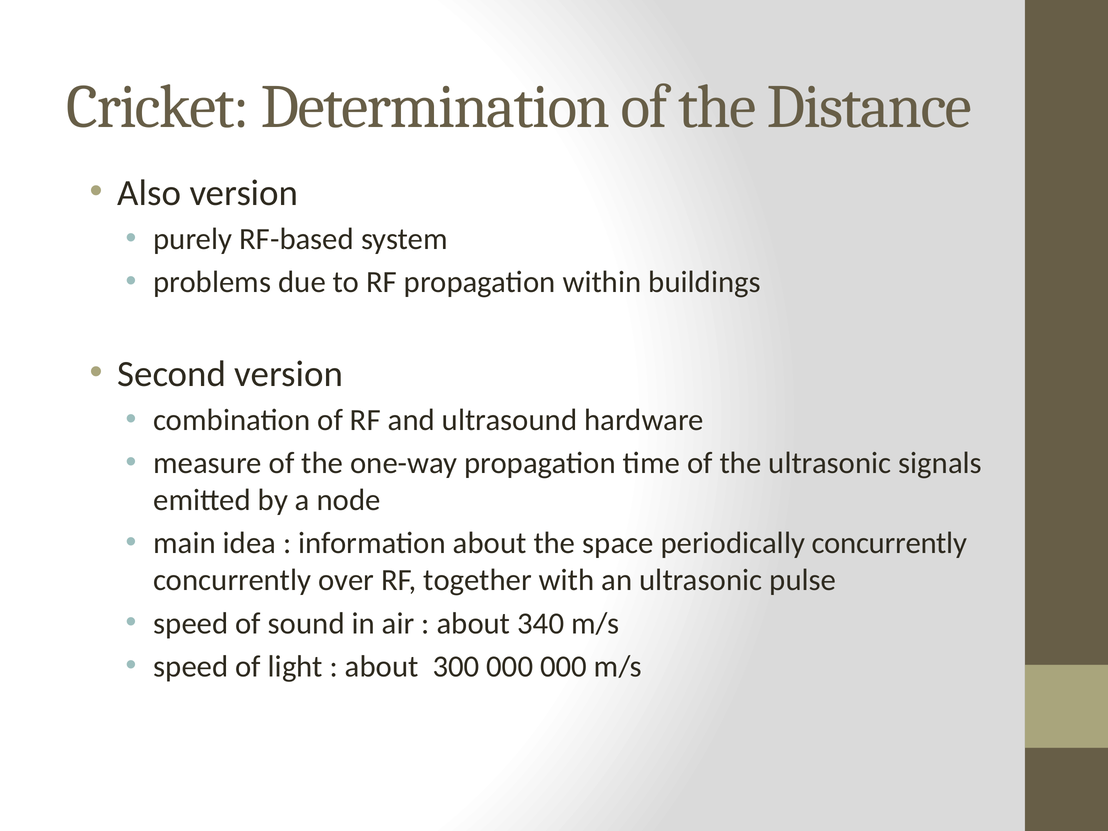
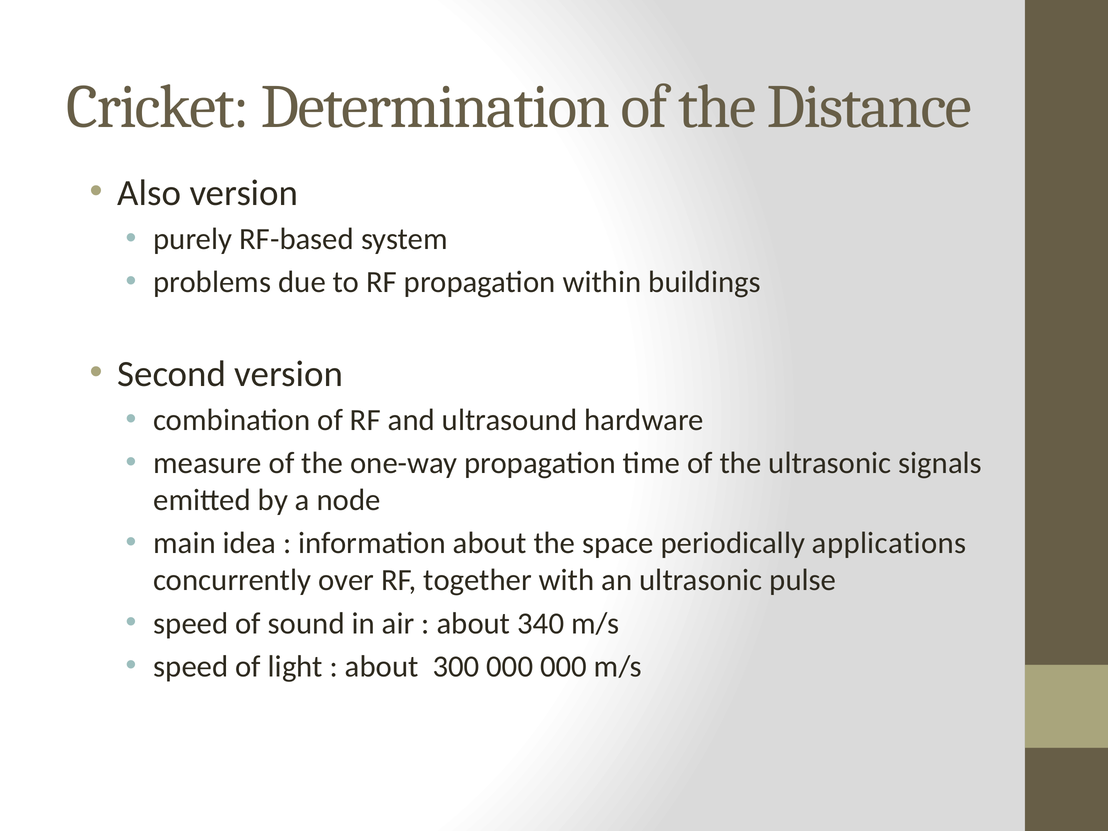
periodically concurrently: concurrently -> applications
